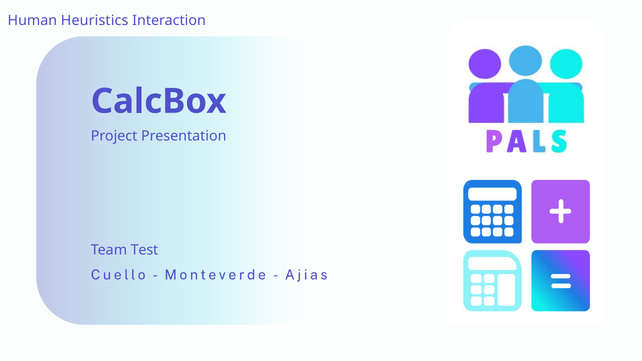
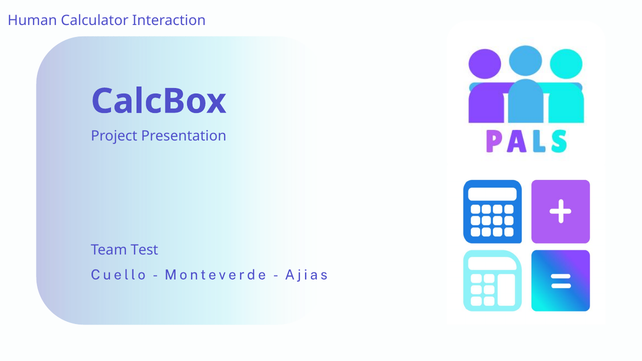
Heuristics: Heuristics -> Calculator
